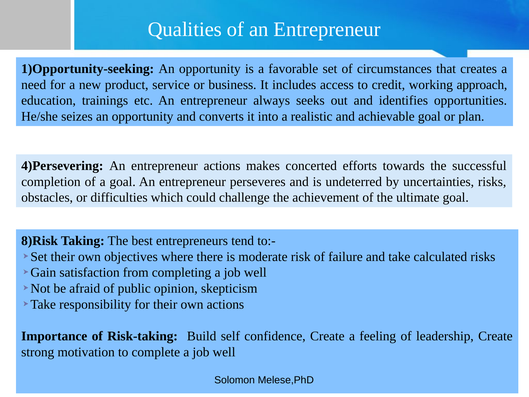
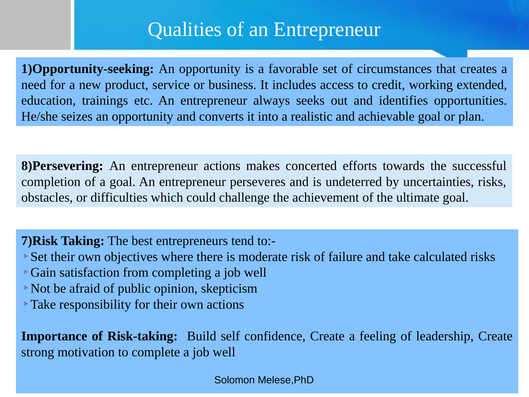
approach: approach -> extended
4)Persevering: 4)Persevering -> 8)Persevering
8)Risk: 8)Risk -> 7)Risk
